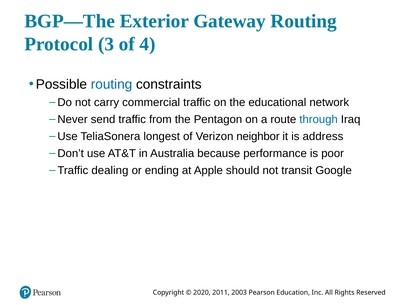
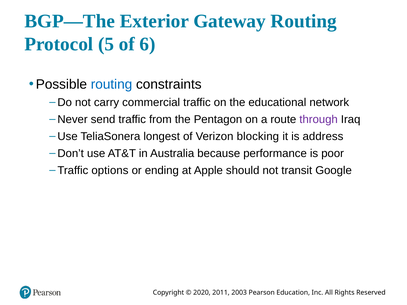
3: 3 -> 5
4: 4 -> 6
through colour: blue -> purple
neighbor: neighbor -> blocking
dealing: dealing -> options
